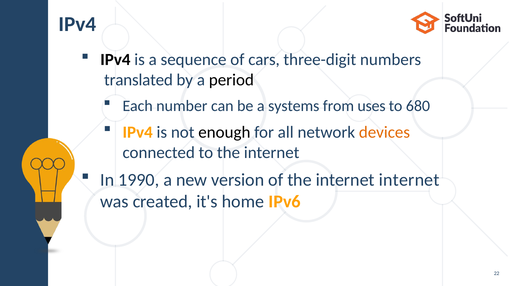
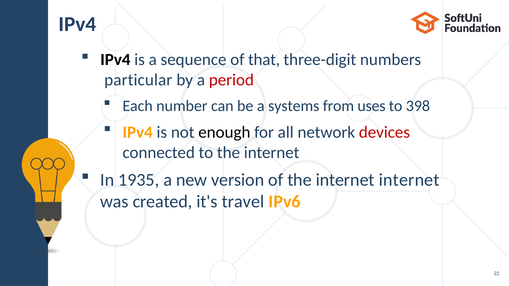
cars: cars -> that
translated: translated -> particular
period colour: black -> red
680: 680 -> 398
devices colour: orange -> red
1990: 1990 -> 1935
home: home -> travel
